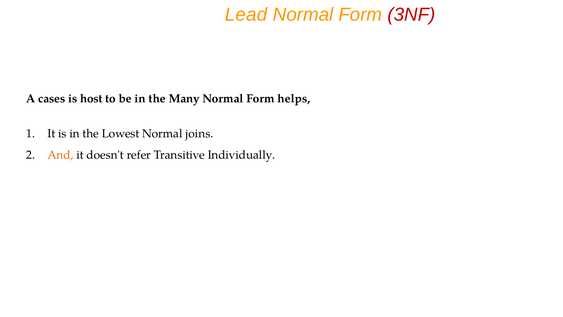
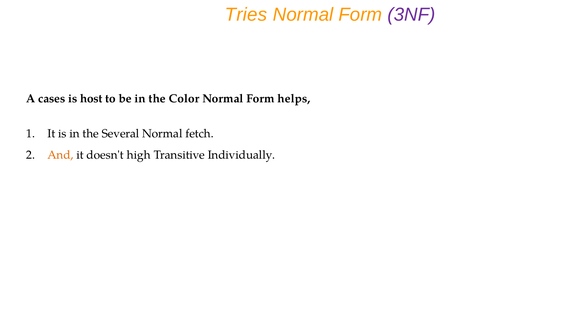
Lead: Lead -> Tries
3NF colour: red -> purple
Many: Many -> Color
Lowest: Lowest -> Several
joins: joins -> fetch
refer: refer -> high
